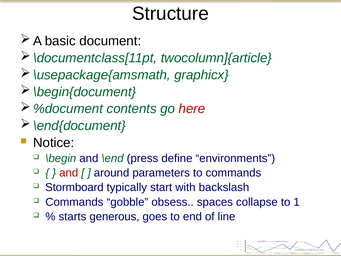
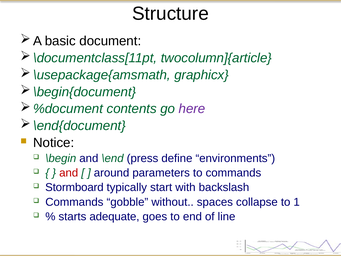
here colour: red -> purple
obsess: obsess -> without
generous: generous -> adequate
